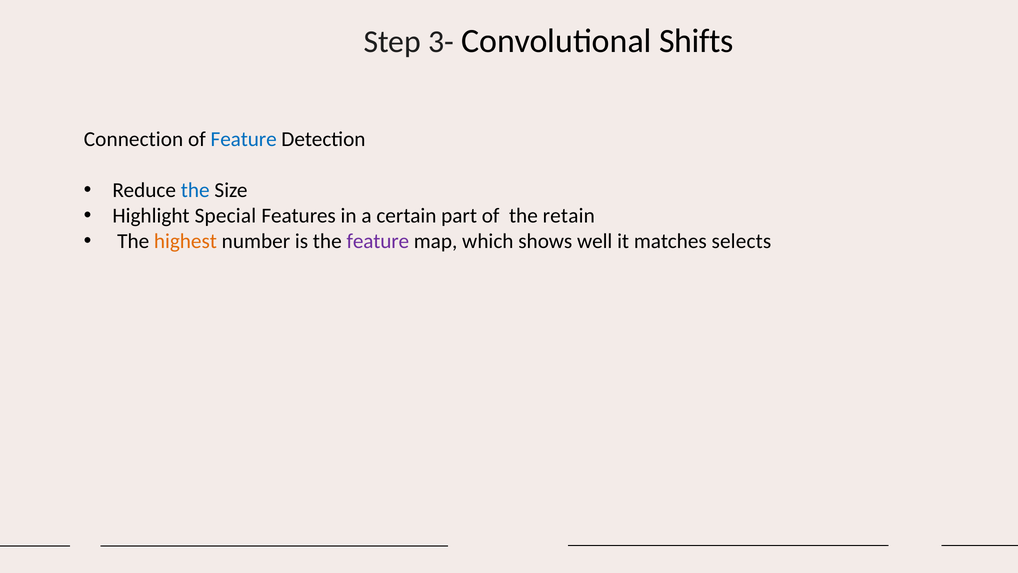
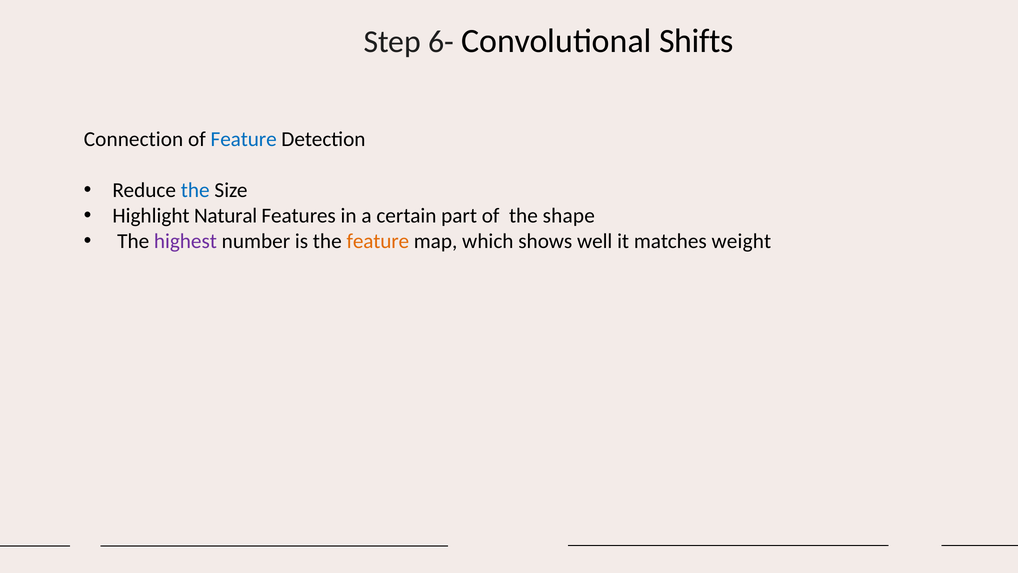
3-: 3- -> 6-
Special: Special -> Natural
retain: retain -> shape
highest colour: orange -> purple
feature at (378, 241) colour: purple -> orange
selects: selects -> weight
